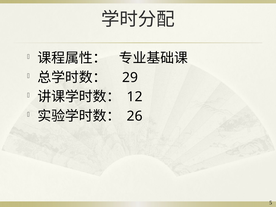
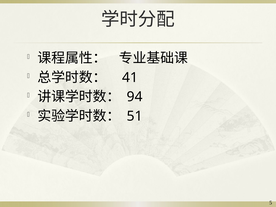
29: 29 -> 41
12: 12 -> 94
26: 26 -> 51
